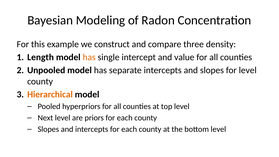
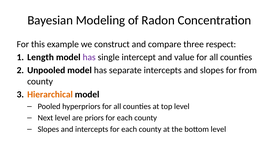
density: density -> respect
has at (89, 57) colour: orange -> purple
for level: level -> from
